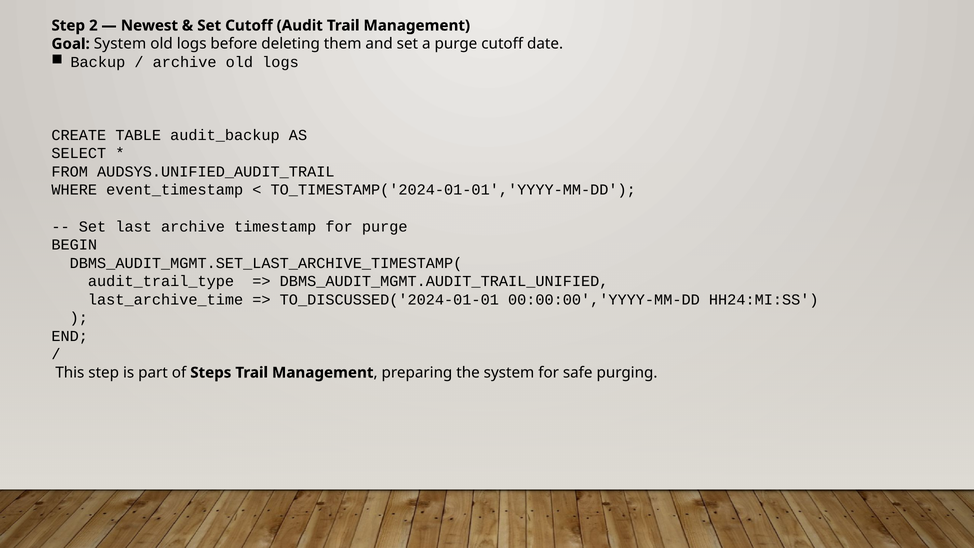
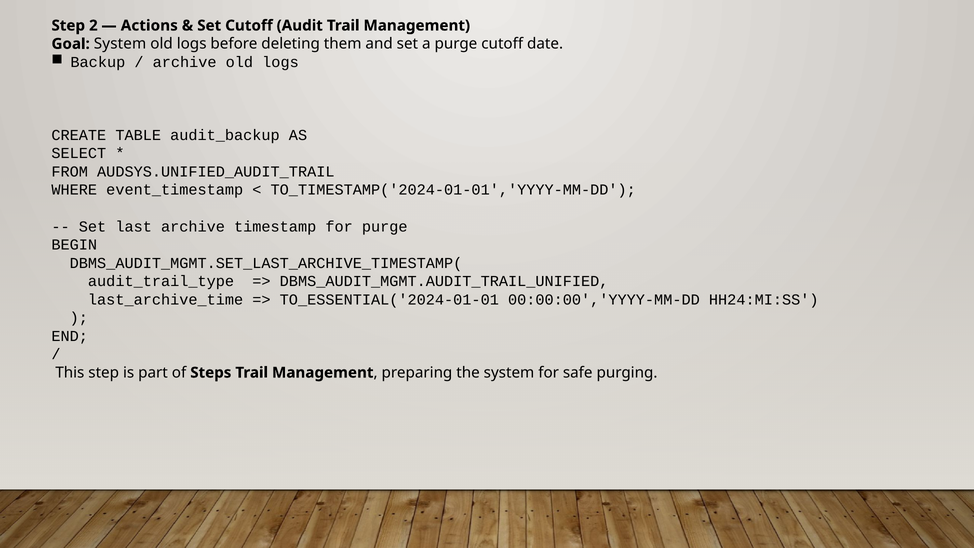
Newest: Newest -> Actions
TO_DISCUSSED('2024-01-01: TO_DISCUSSED('2024-01-01 -> TO_ESSENTIAL('2024-01-01
